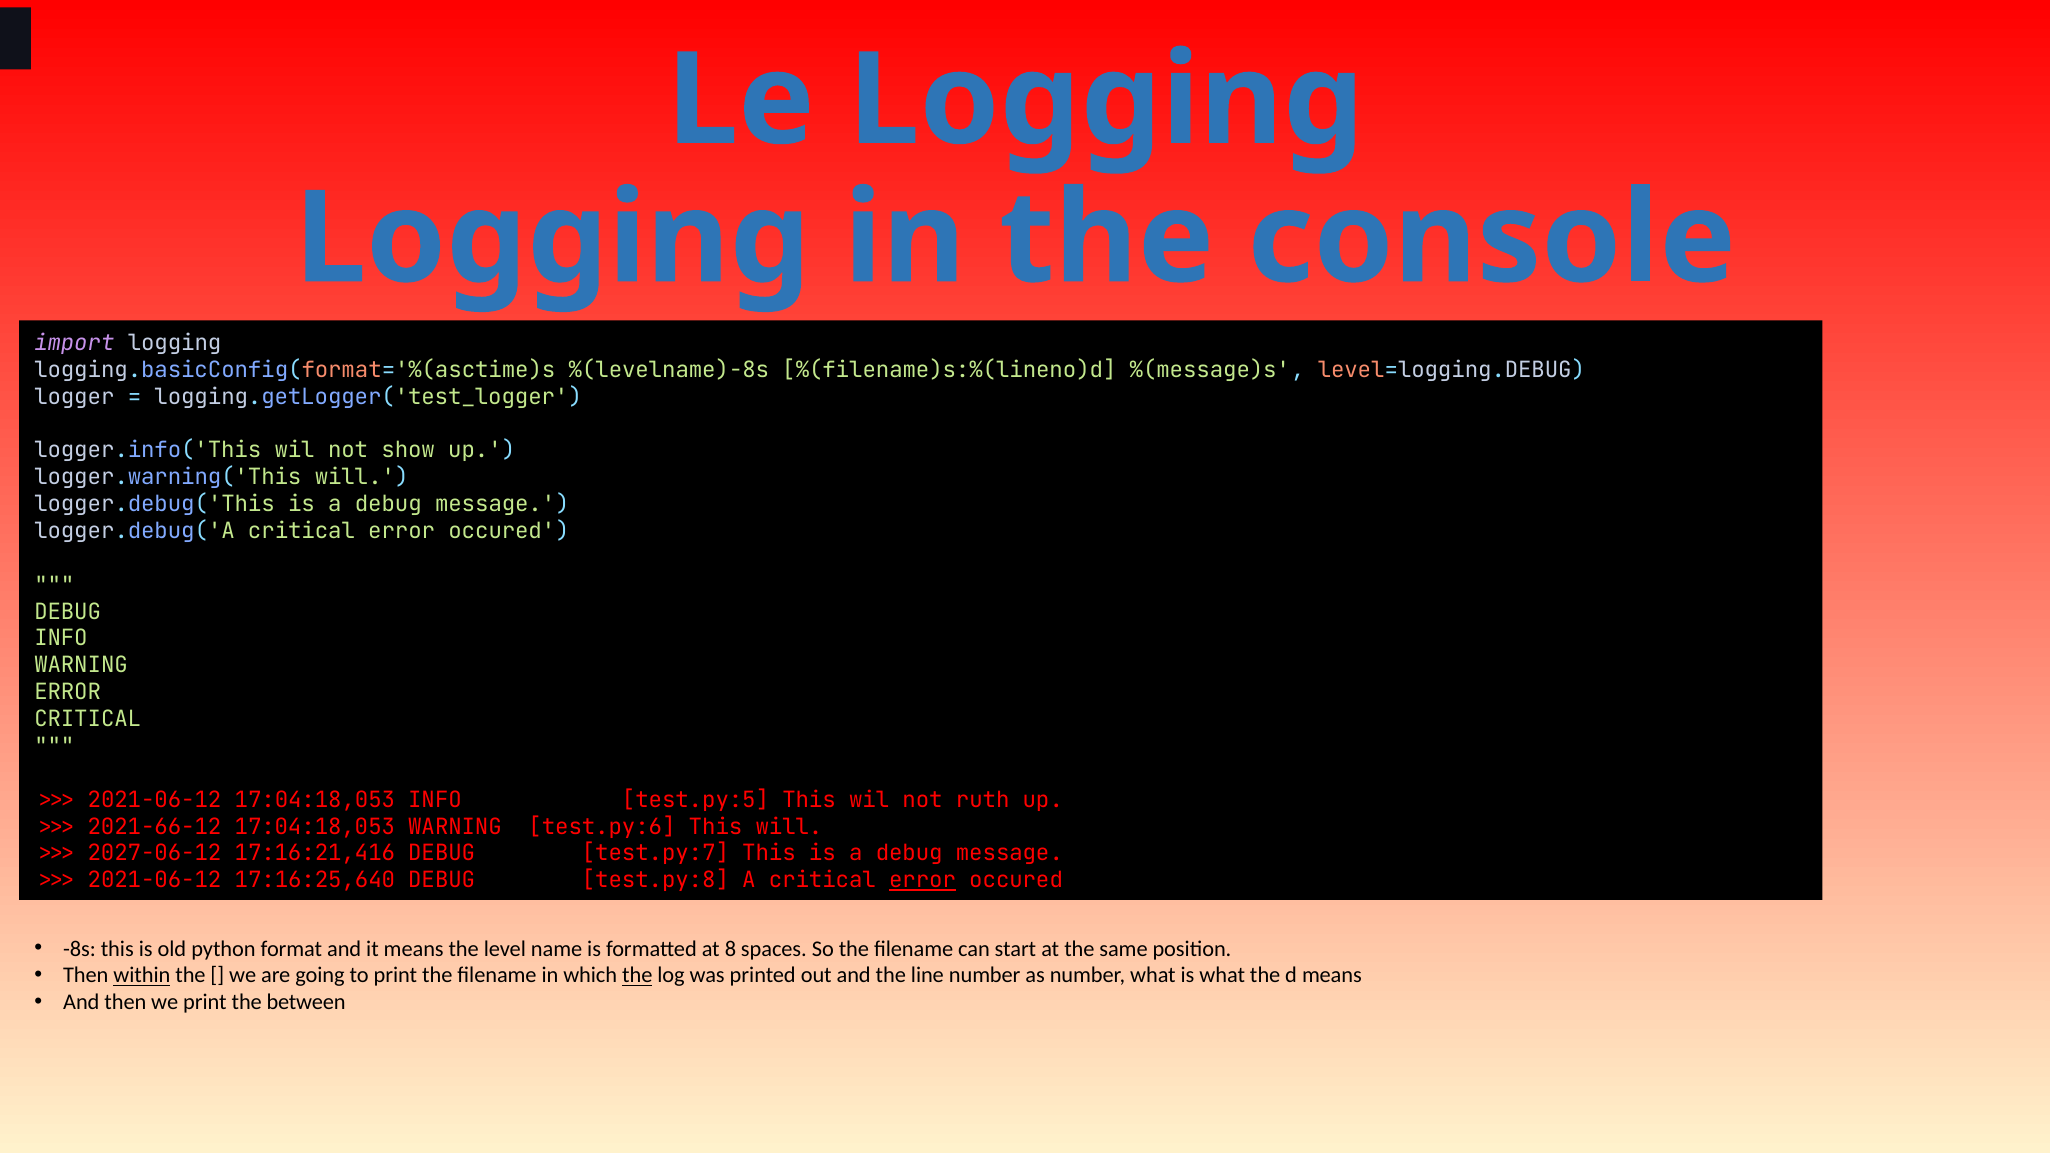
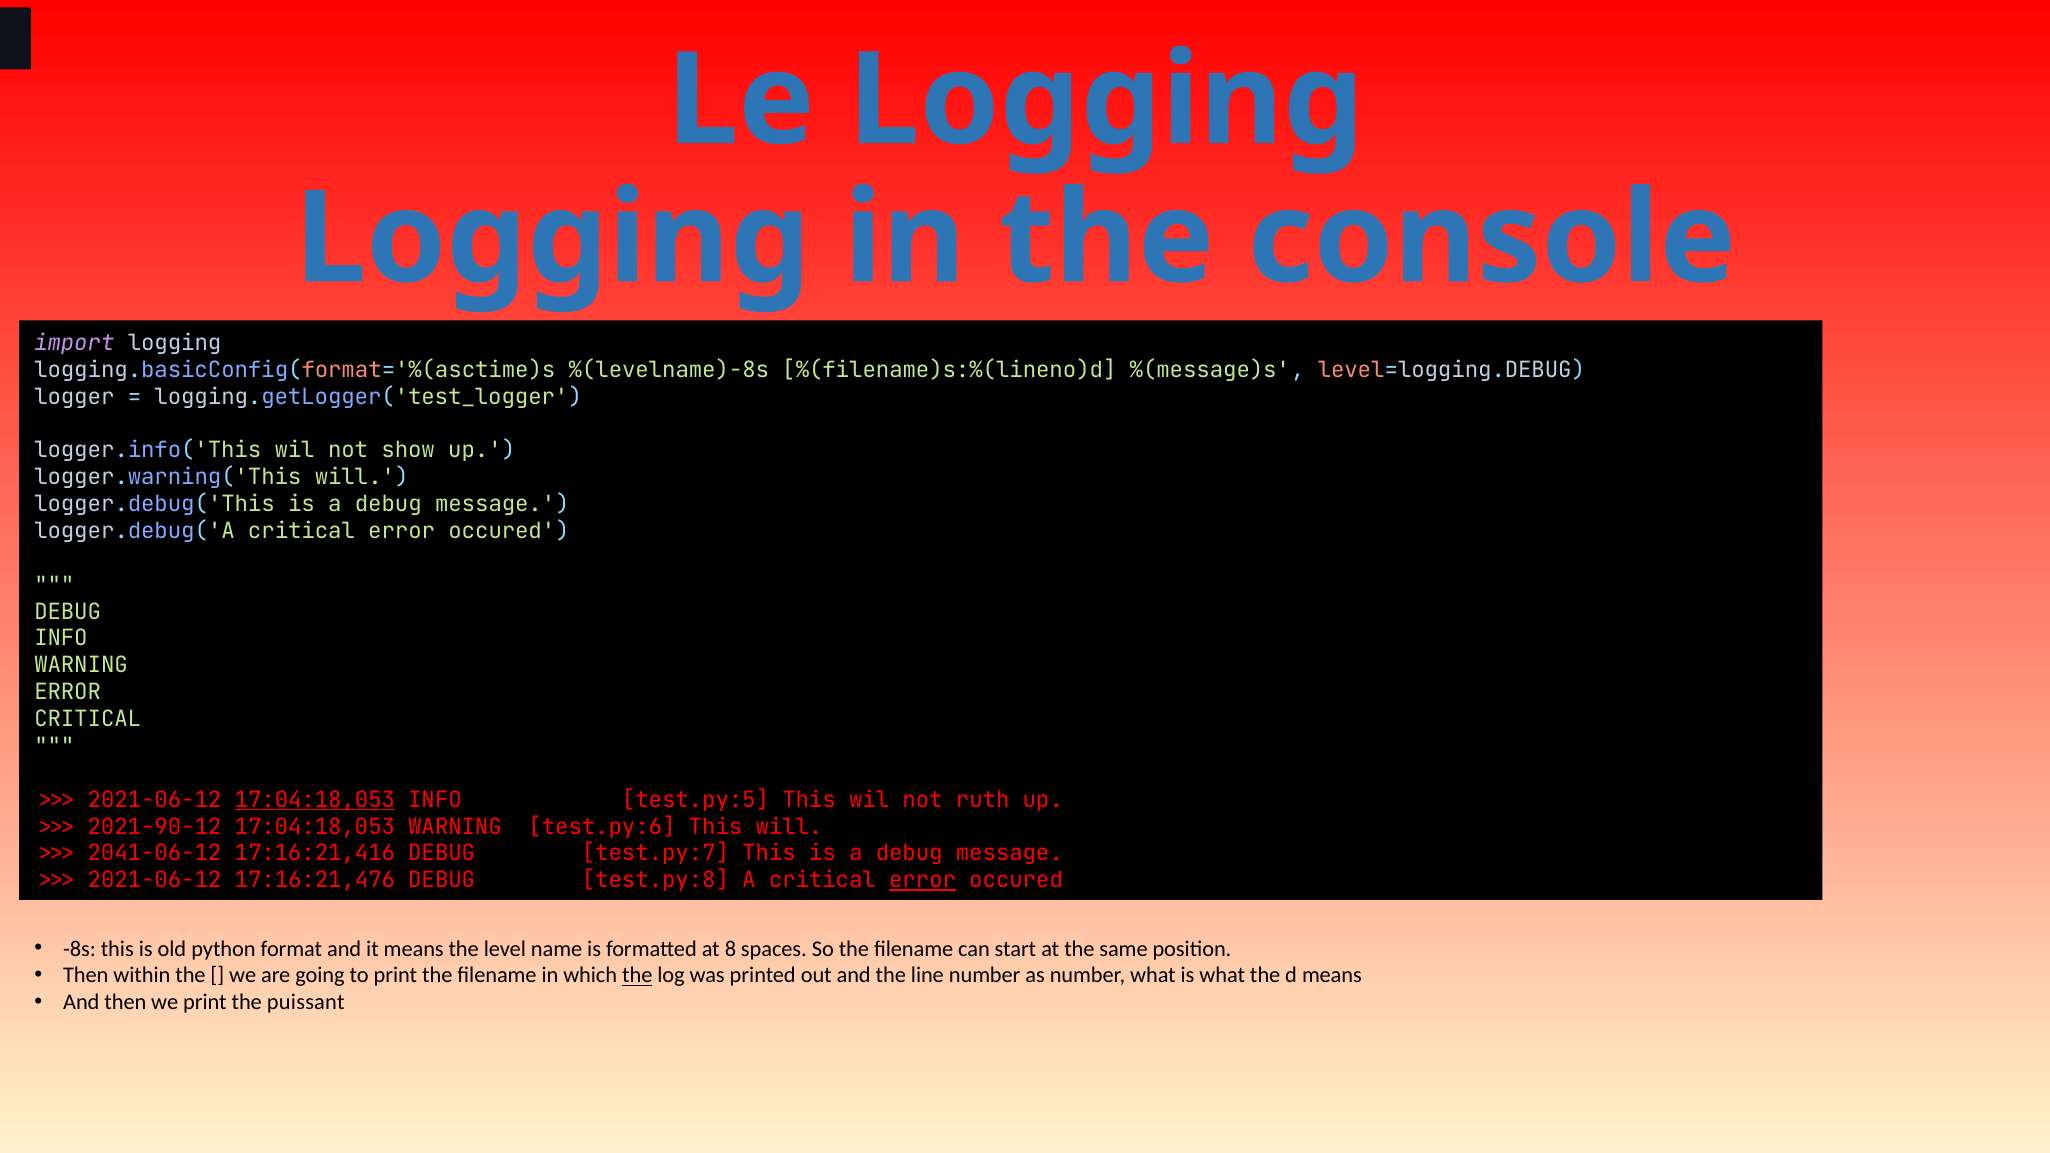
17:04:18,053 at (315, 800) underline: none -> present
2021-66-12: 2021-66-12 -> 2021-90-12
2027-06-12: 2027-06-12 -> 2041-06-12
17:16:25,640: 17:16:25,640 -> 17:16:21,476
within underline: present -> none
between: between -> puissant
